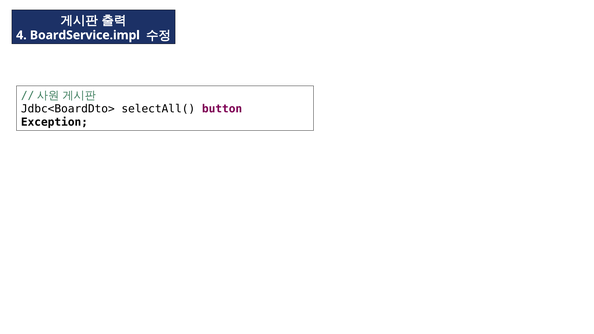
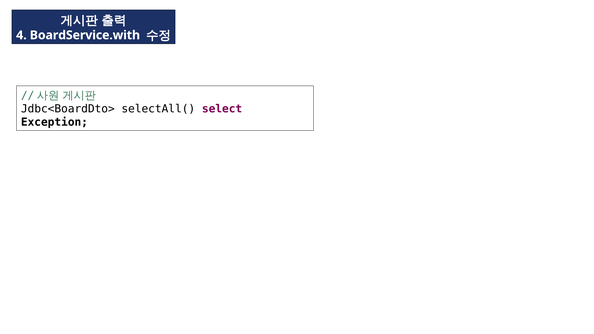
BoardService.impl: BoardService.impl -> BoardService.with
button: button -> select
